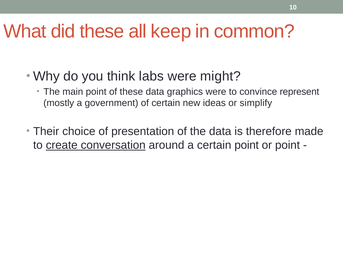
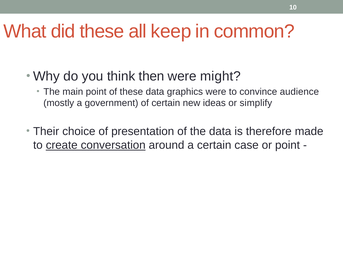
labs: labs -> then
represent: represent -> audience
certain point: point -> case
